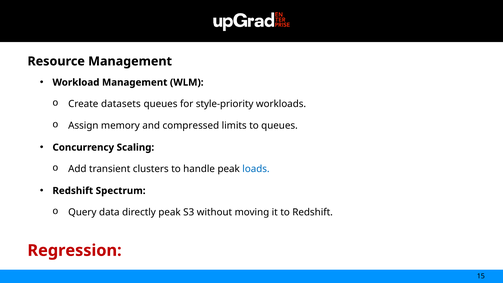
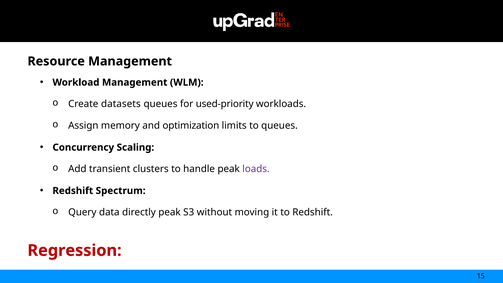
style-priority: style-priority -> used-priority
compressed: compressed -> optimization
loads colour: blue -> purple
